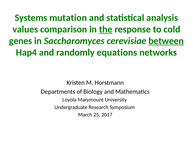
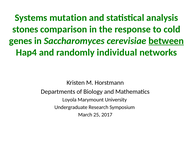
values: values -> stones
the underline: present -> none
equations: equations -> individual
